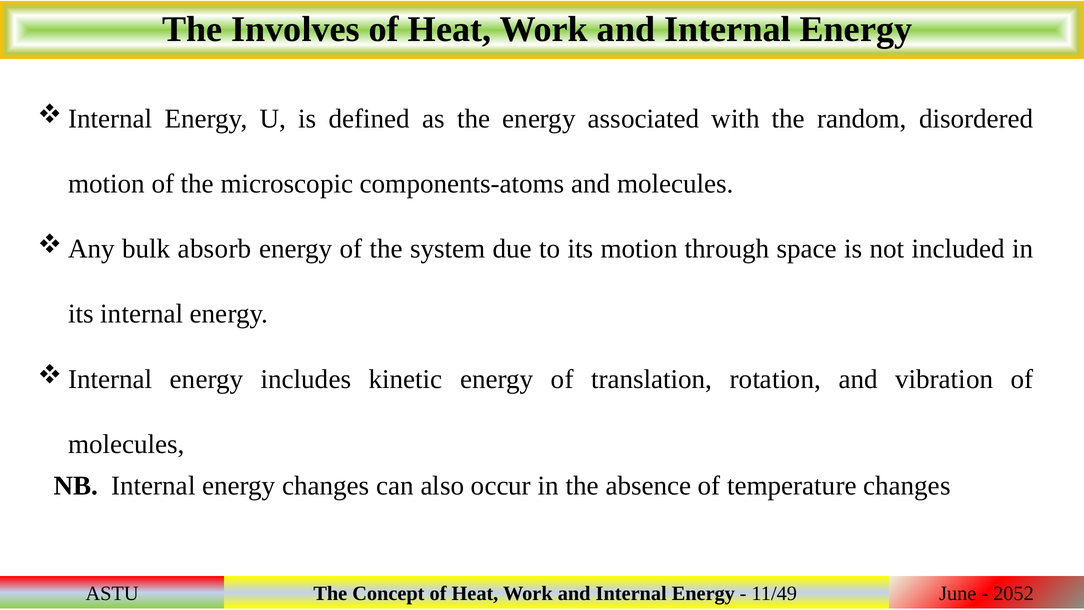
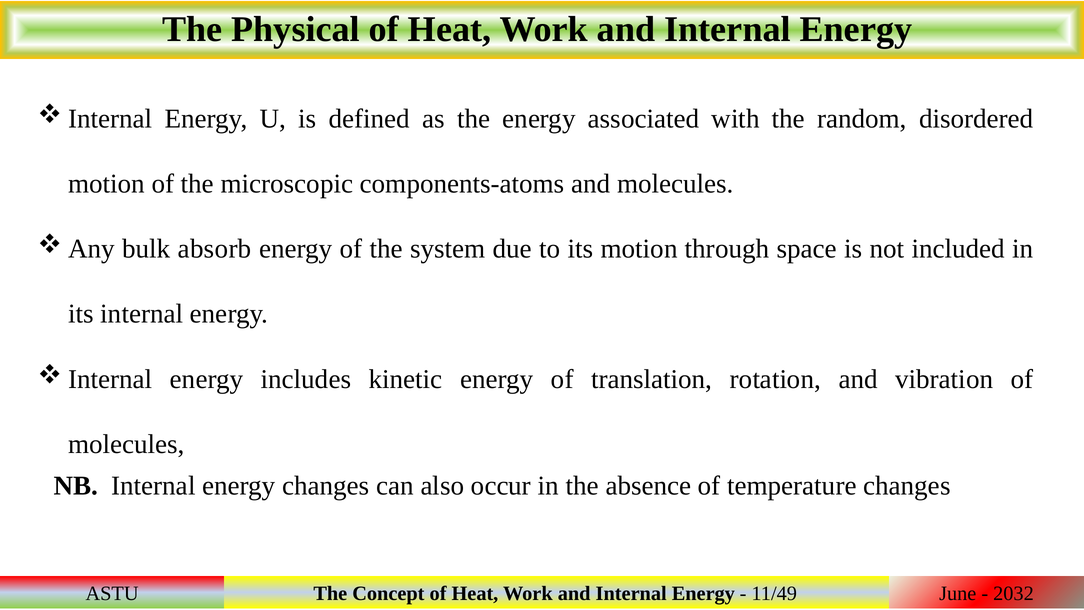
Involves: Involves -> Physical
2052: 2052 -> 2032
